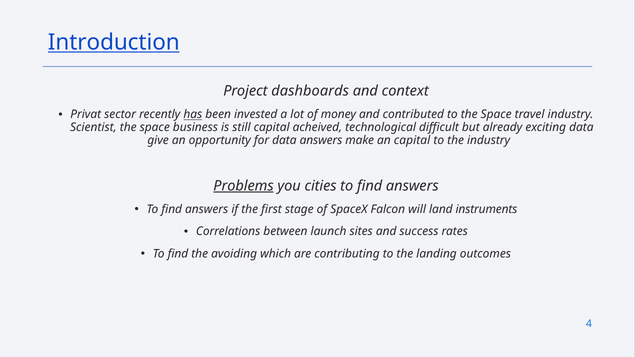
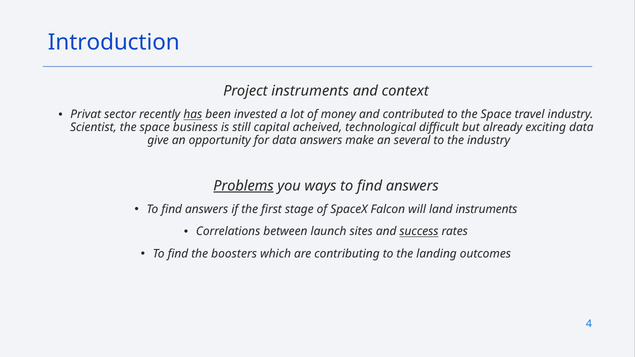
Introduction underline: present -> none
Project dashboards: dashboards -> instruments
an capital: capital -> several
cities: cities -> ways
success underline: none -> present
avoiding: avoiding -> boosters
